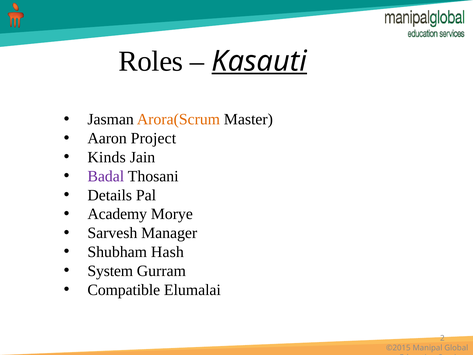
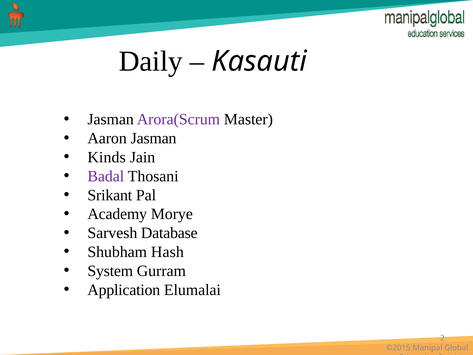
Roles: Roles -> Daily
Kasauti underline: present -> none
Arora(Scrum colour: orange -> purple
Aaron Project: Project -> Jasman
Details: Details -> Srikant
Manager: Manager -> Database
Compatible: Compatible -> Application
